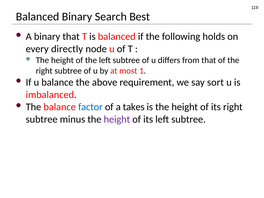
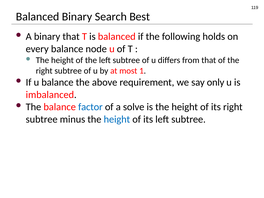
every directly: directly -> balance
sort: sort -> only
takes: takes -> solve
height at (117, 119) colour: purple -> blue
